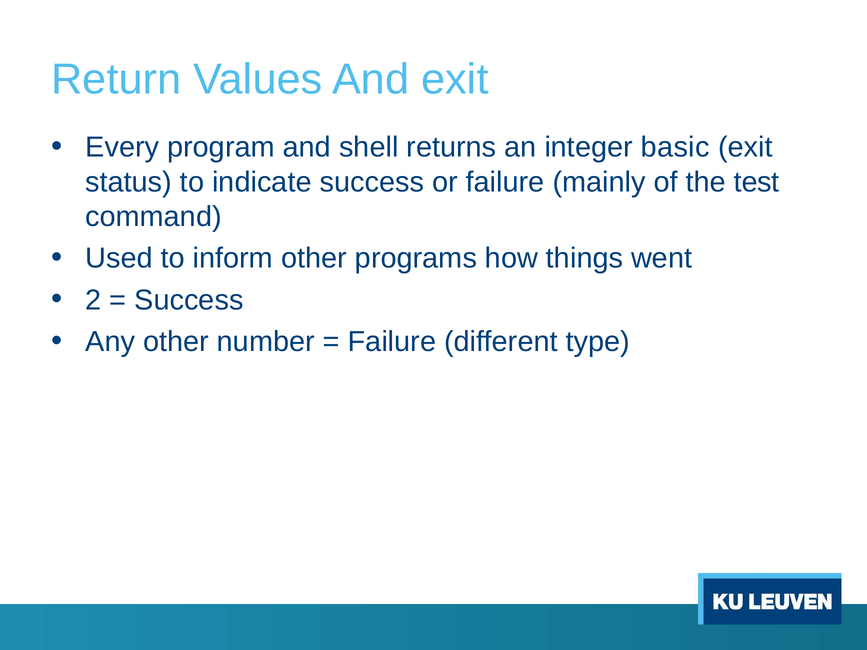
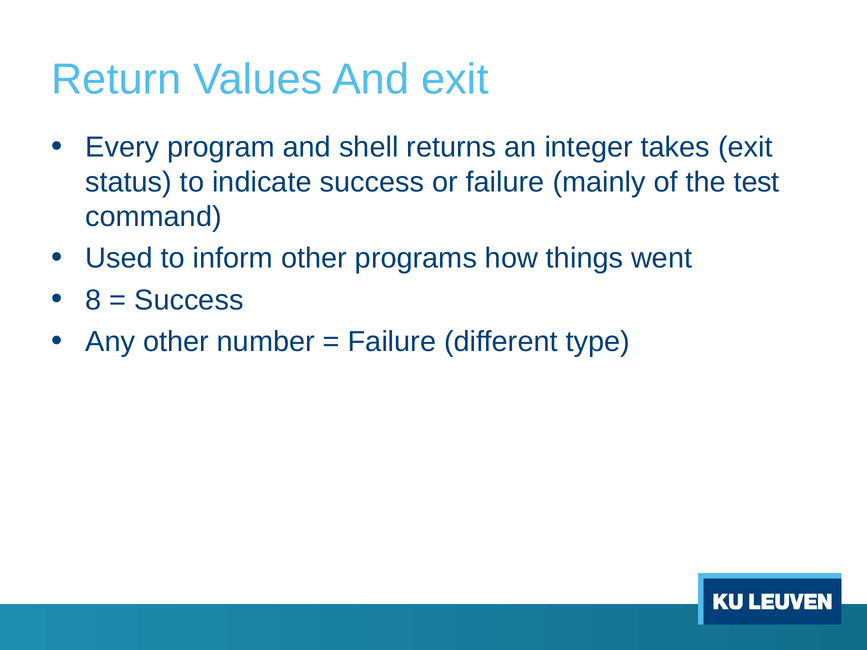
basic: basic -> takes
2: 2 -> 8
